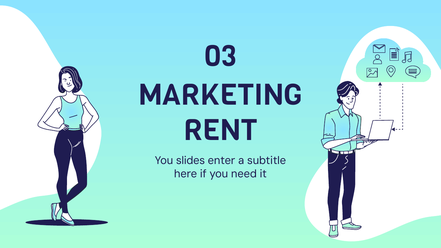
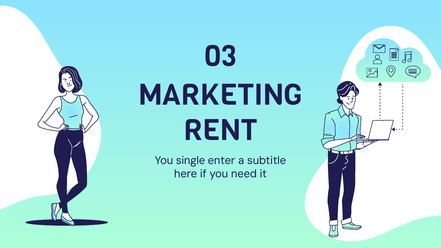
slides: slides -> single
